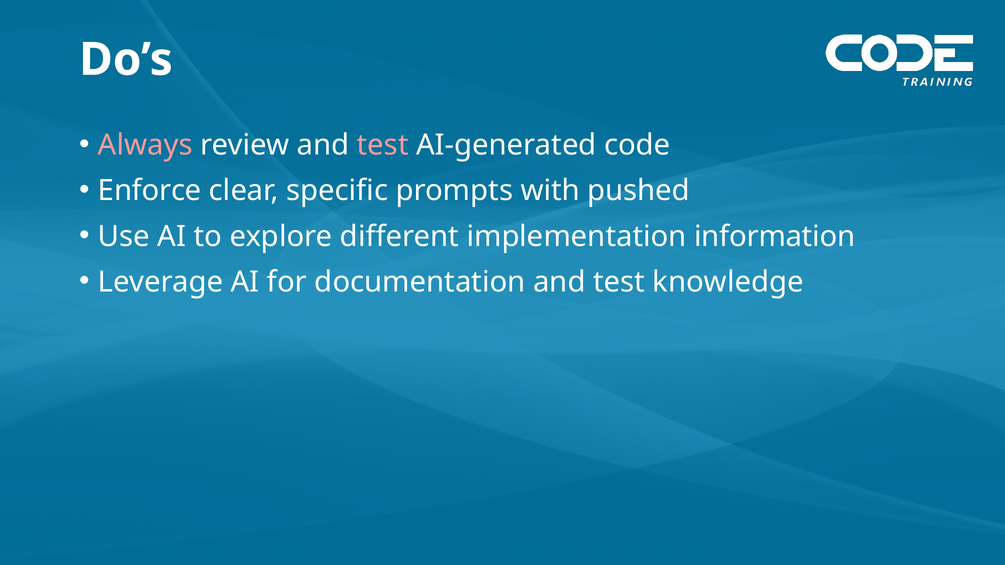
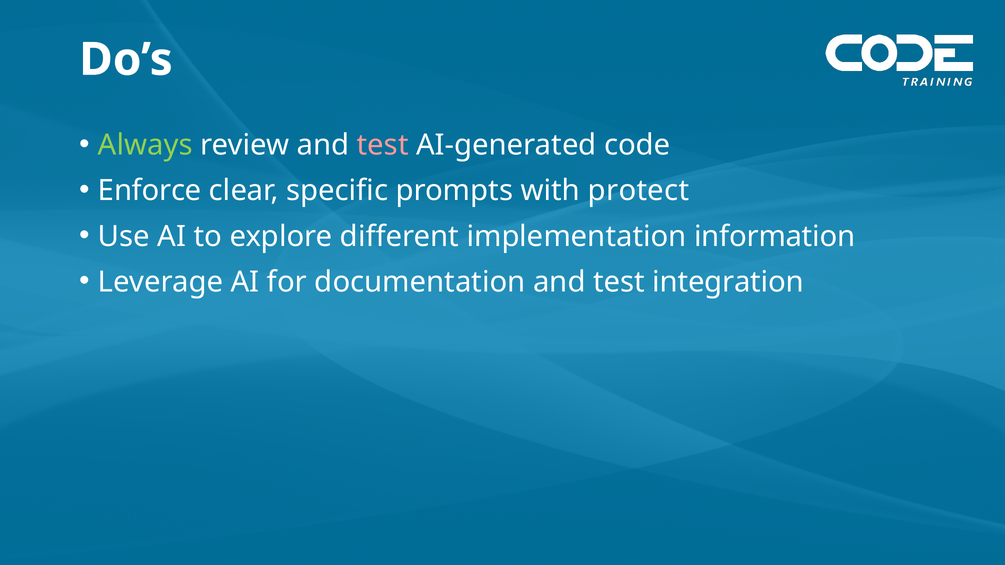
Always colour: pink -> light green
pushed: pushed -> protect
knowledge: knowledge -> integration
